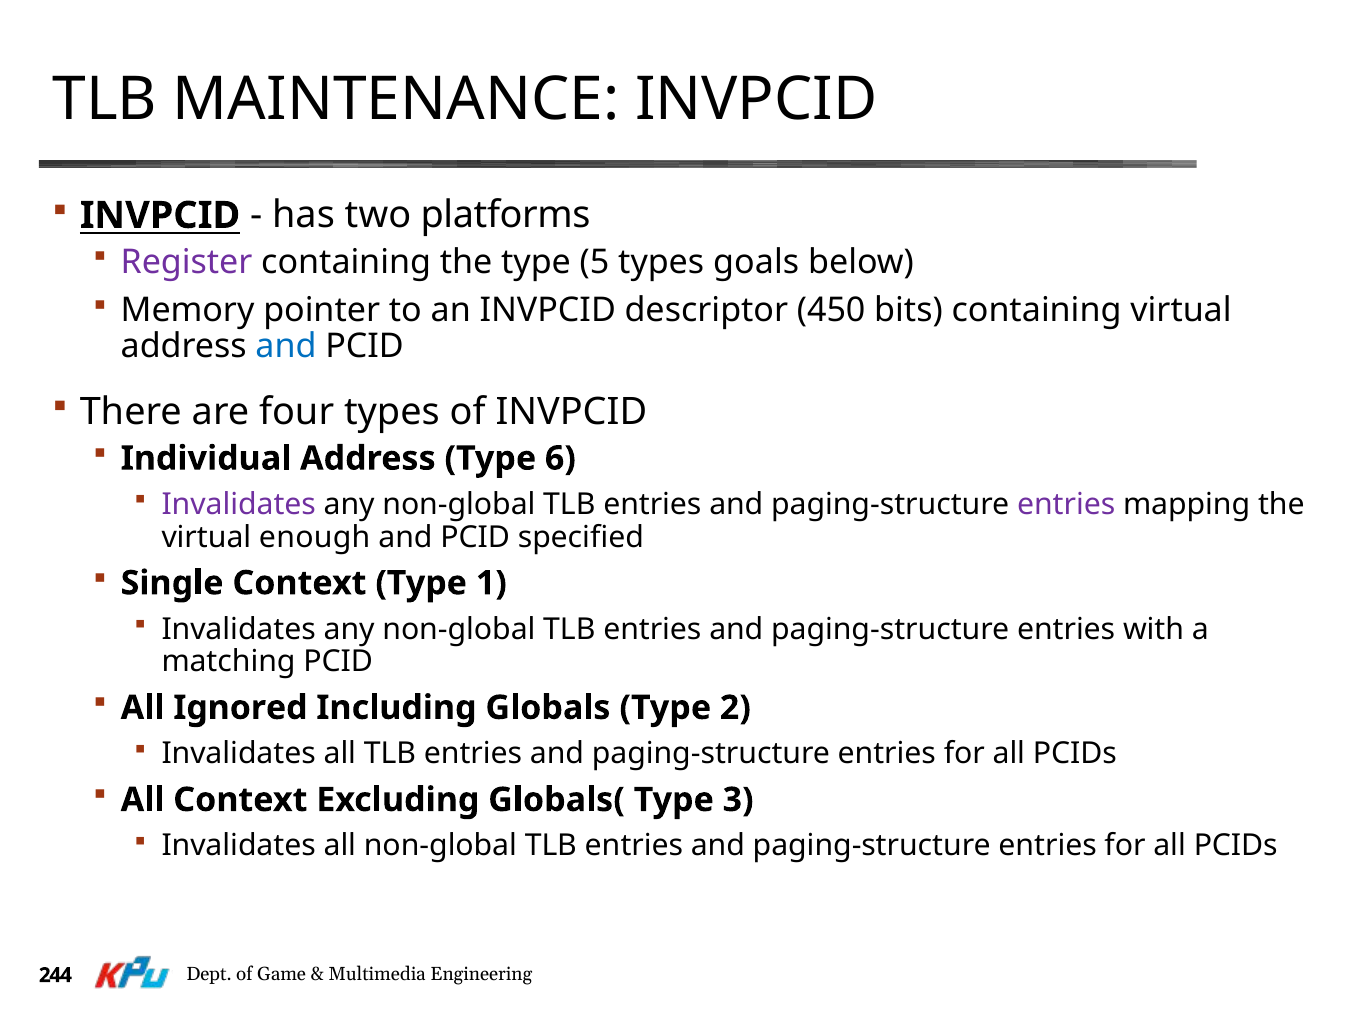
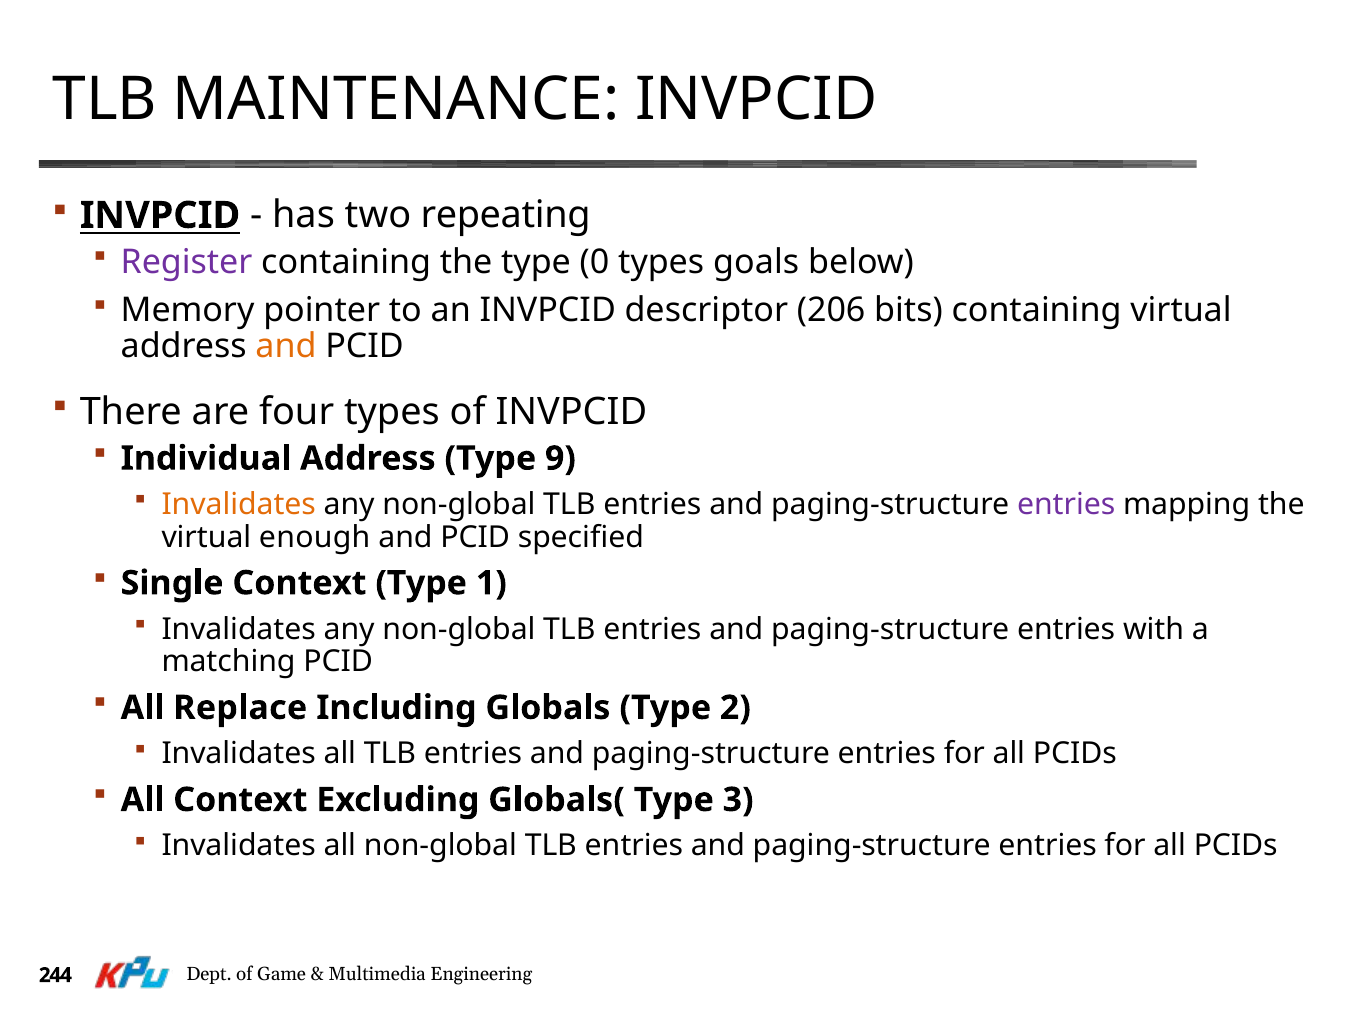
platforms: platforms -> repeating
5: 5 -> 0
450: 450 -> 206
and at (286, 347) colour: blue -> orange
6: 6 -> 9
Invalidates at (239, 505) colour: purple -> orange
Ignored: Ignored -> Replace
